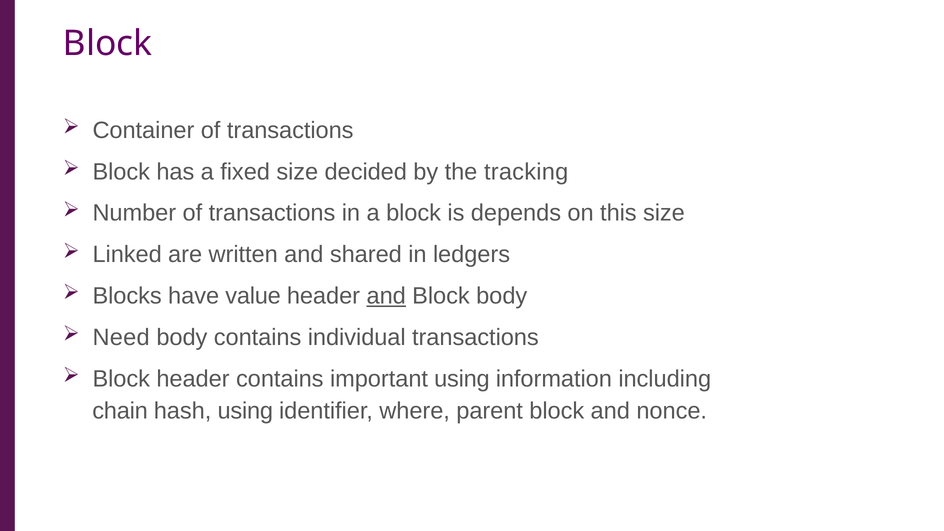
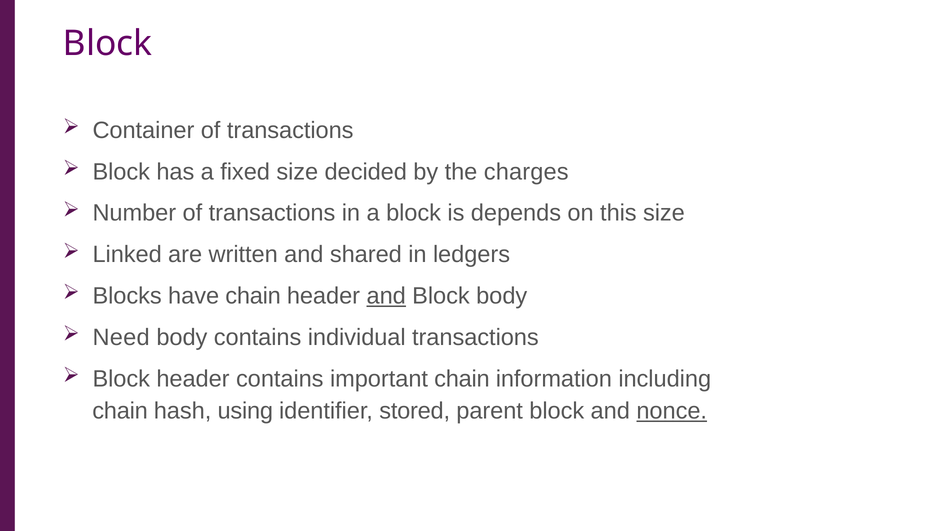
tracking: tracking -> charges
have value: value -> chain
important using: using -> chain
where: where -> stored
nonce underline: none -> present
